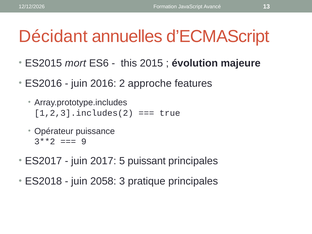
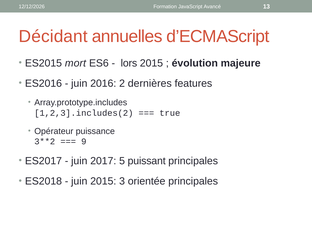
this: this -> lors
approche: approche -> dernières
juin 2058: 2058 -> 2015
pratique: pratique -> orientée
